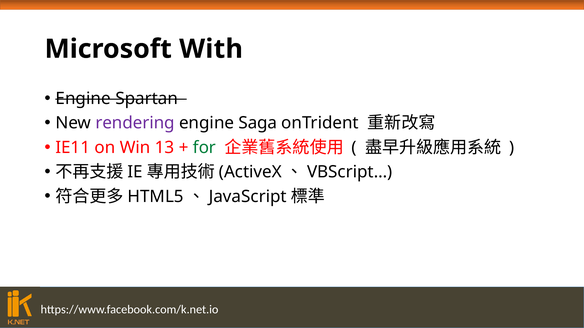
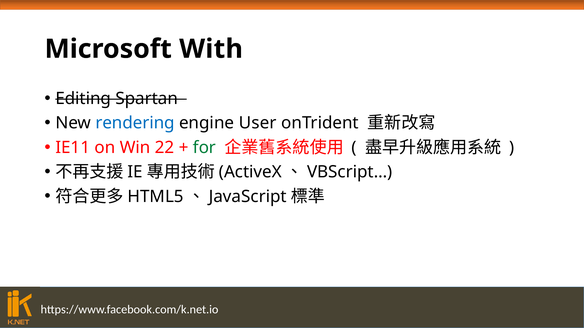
Engine at (83, 99): Engine -> Editing
rendering colour: purple -> blue
Saga: Saga -> User
13: 13 -> 22
